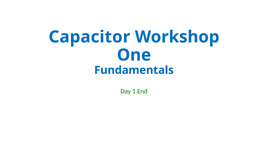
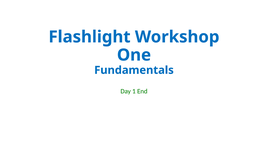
Capacitor: Capacitor -> Flashlight
